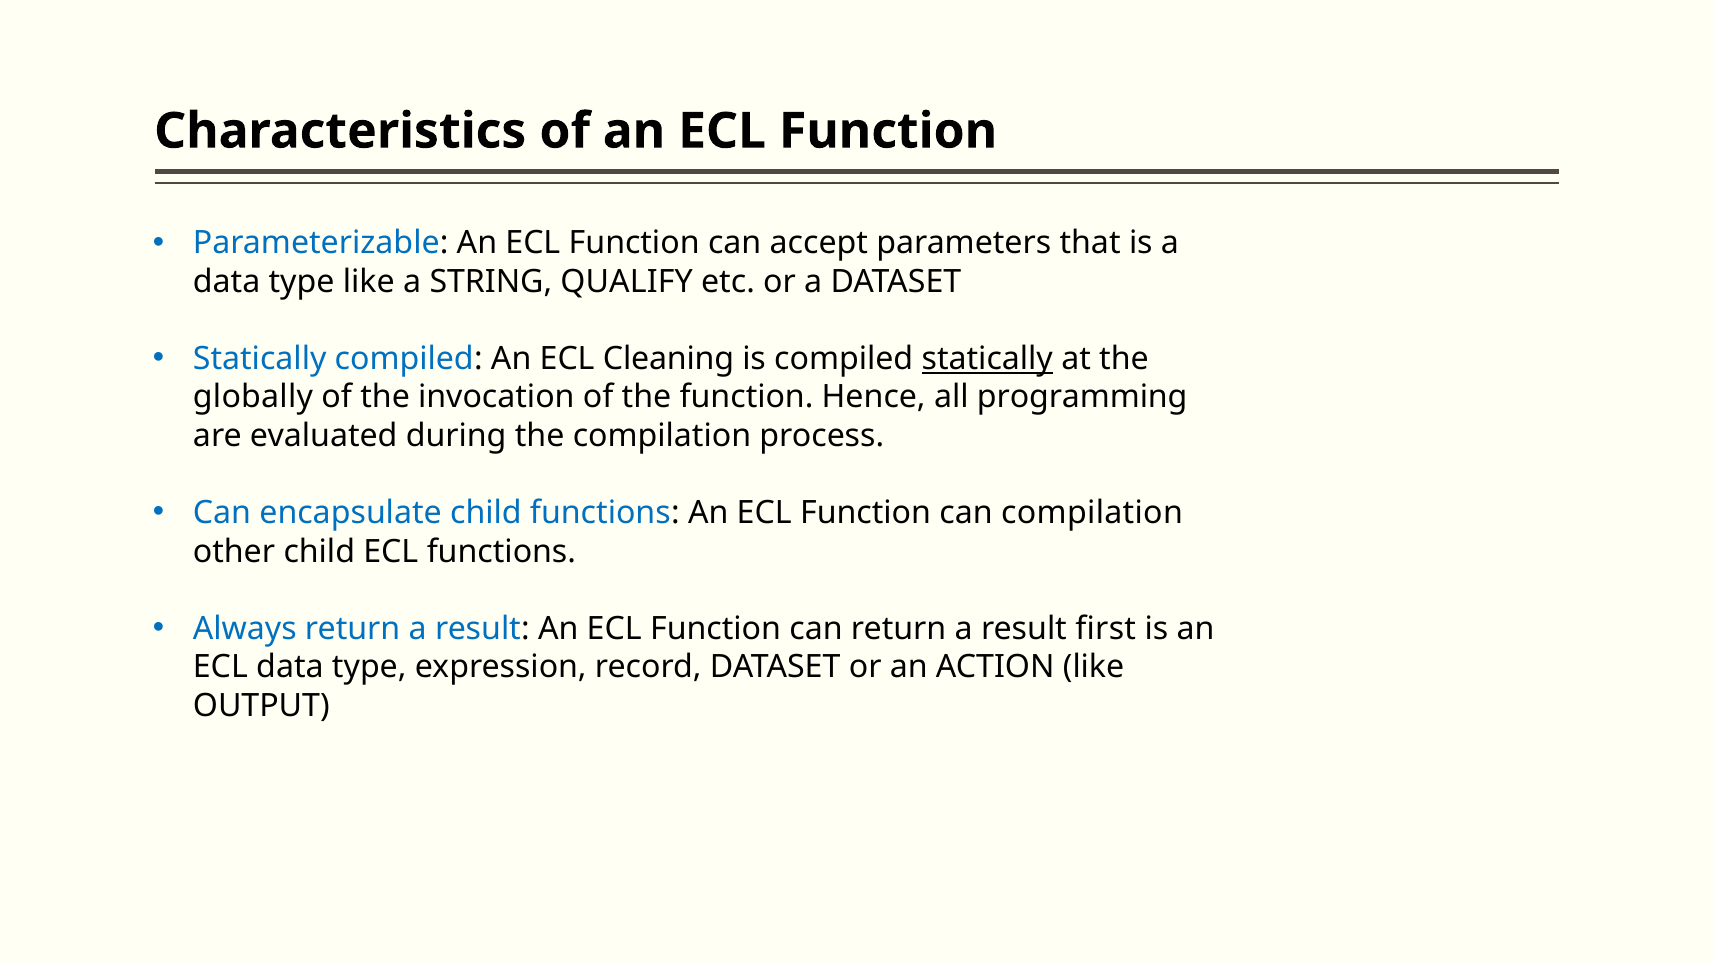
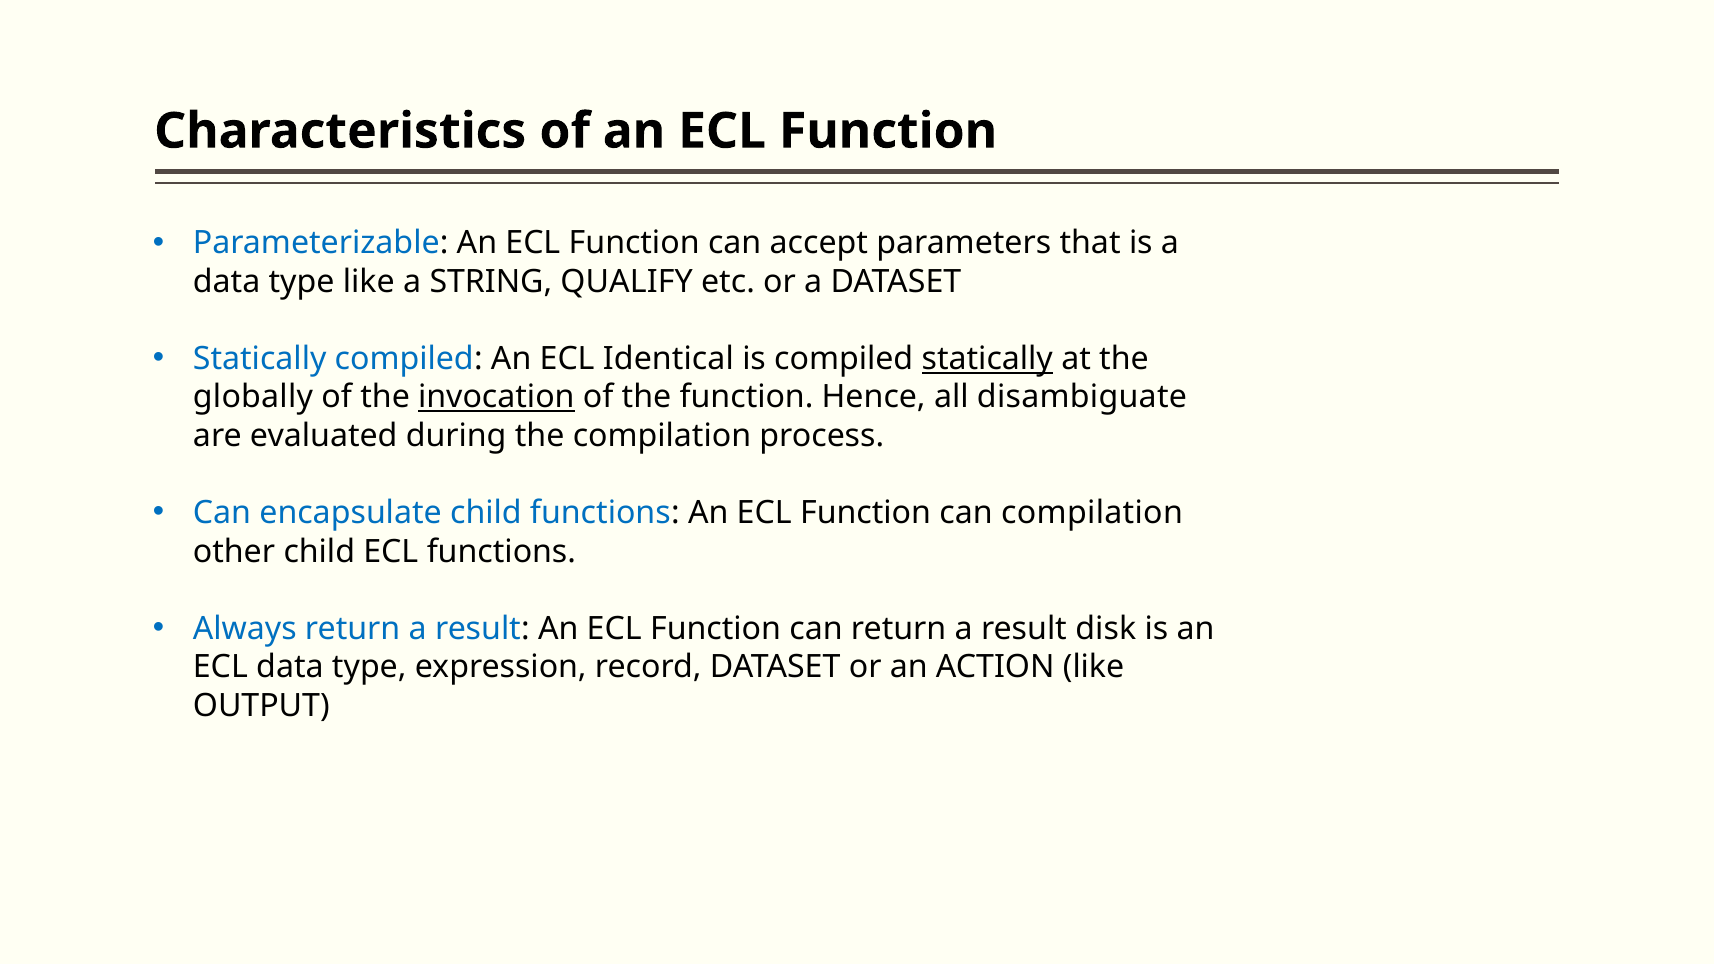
Cleaning: Cleaning -> Identical
invocation underline: none -> present
programming: programming -> disambiguate
first: first -> disk
